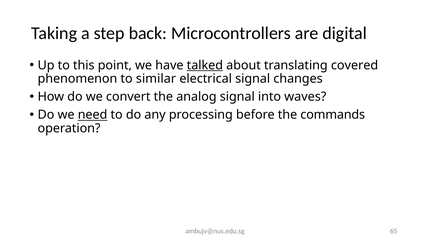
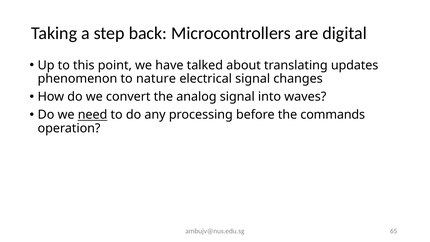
talked underline: present -> none
covered: covered -> updates
similar: similar -> nature
